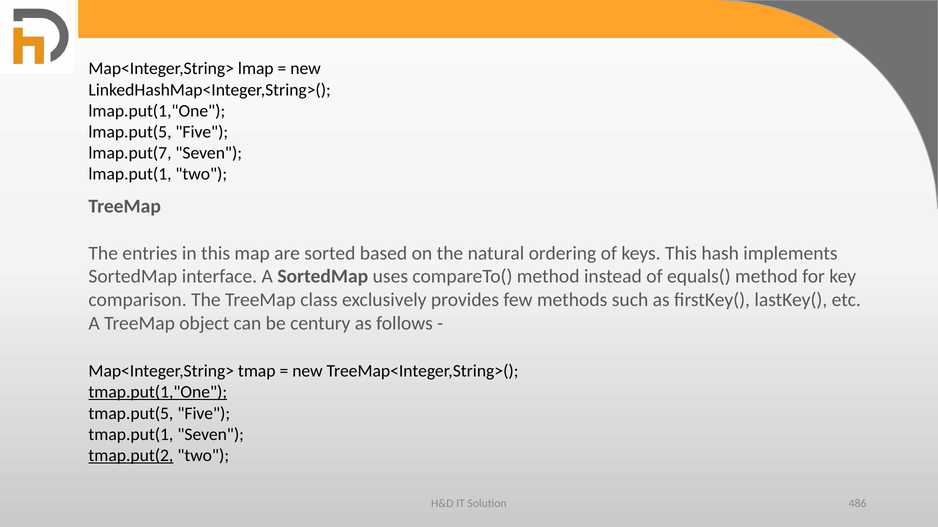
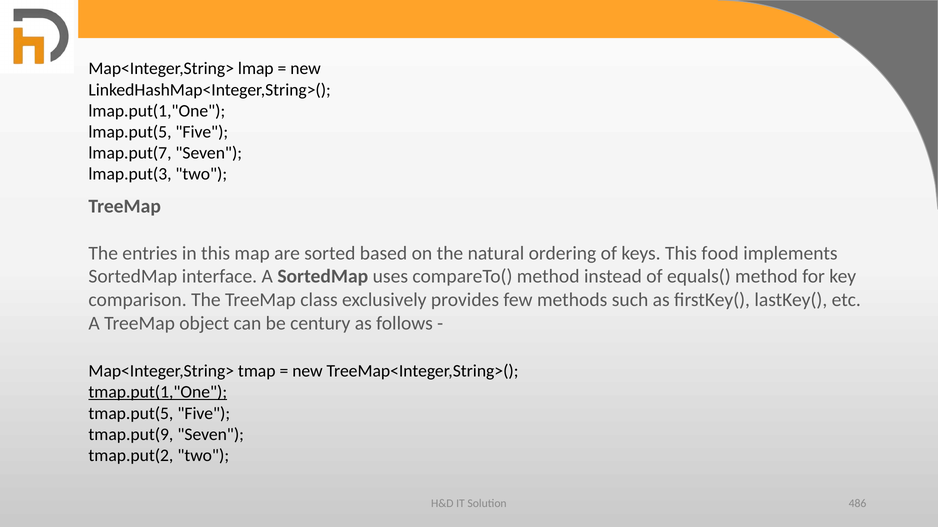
lmap.put(1: lmap.put(1 -> lmap.put(3
hash: hash -> food
tmap.put(1: tmap.put(1 -> tmap.put(9
tmap.put(2 underline: present -> none
